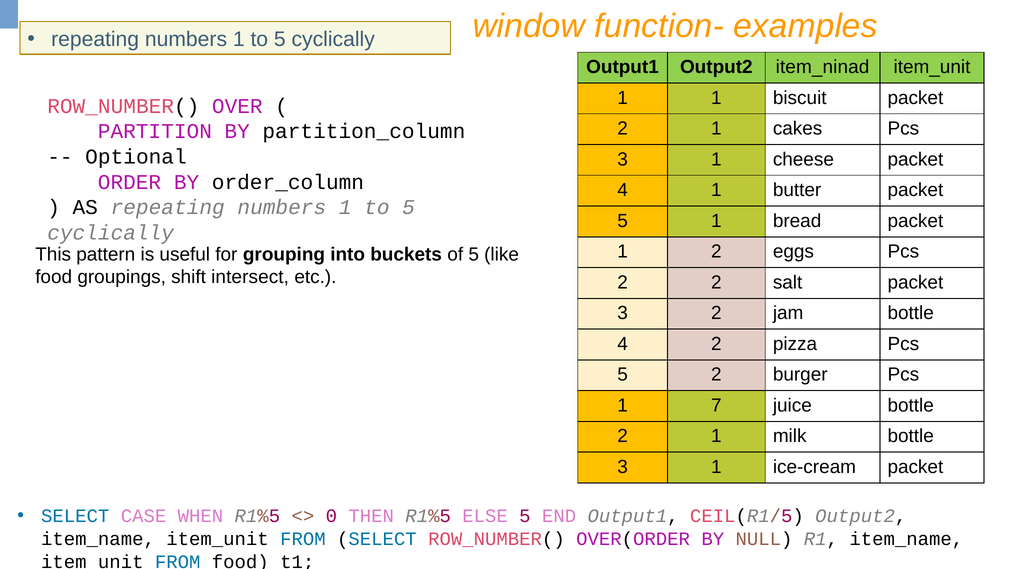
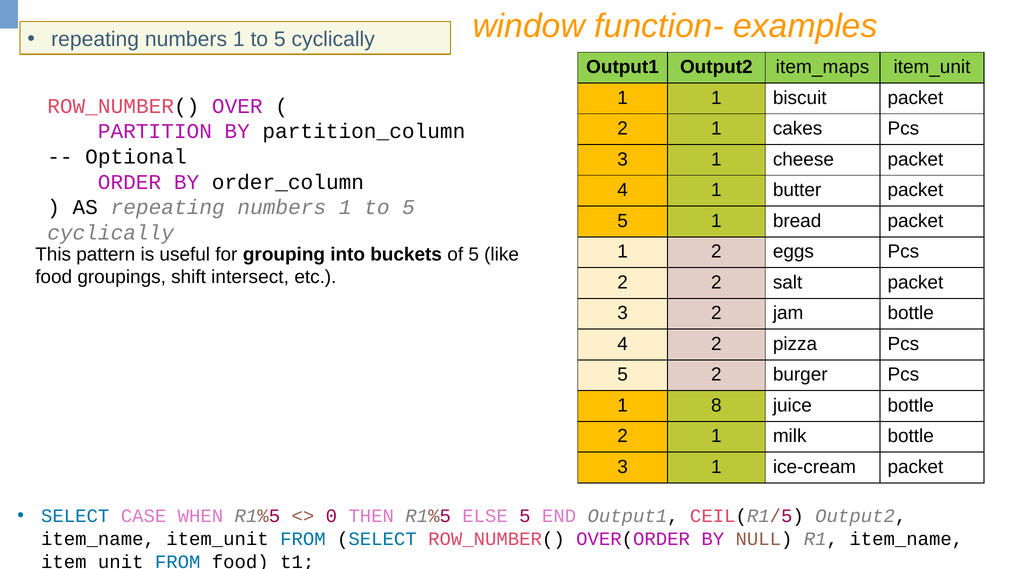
item_ninad: item_ninad -> item_maps
7: 7 -> 8
